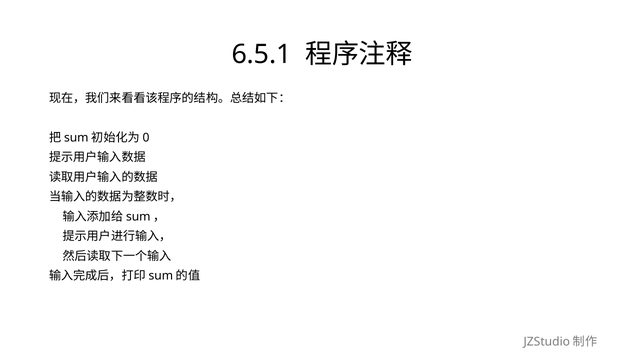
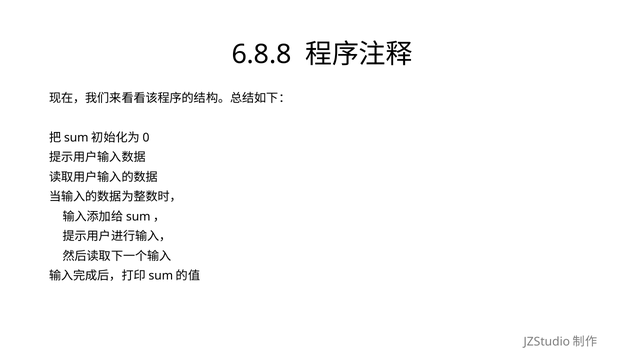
6.5.1: 6.5.1 -> 6.8.8
